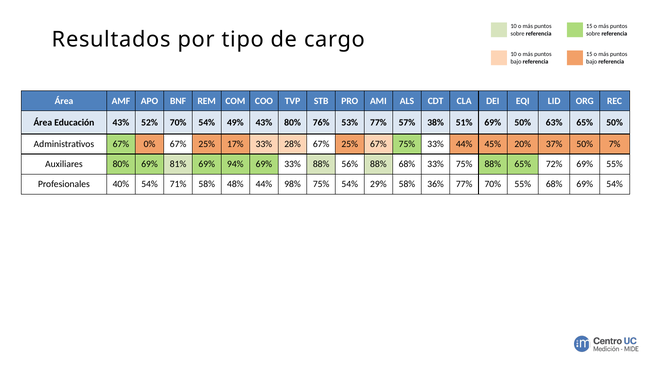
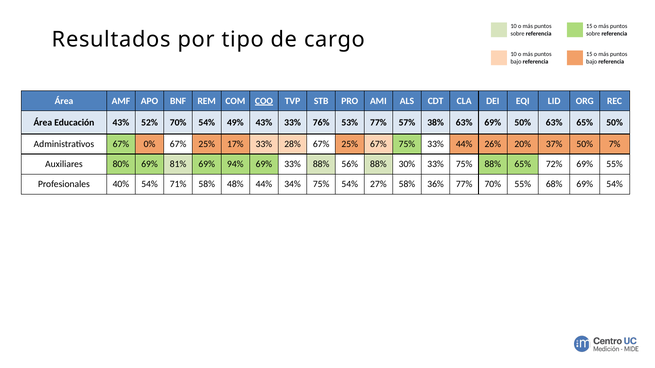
COO underline: none -> present
43% 80%: 80% -> 33%
38% 51%: 51% -> 63%
45%: 45% -> 26%
88% 68%: 68% -> 30%
98%: 98% -> 34%
29%: 29% -> 27%
